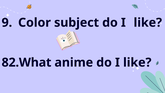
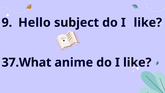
Color: Color -> Hello
82.What: 82.What -> 37.What
